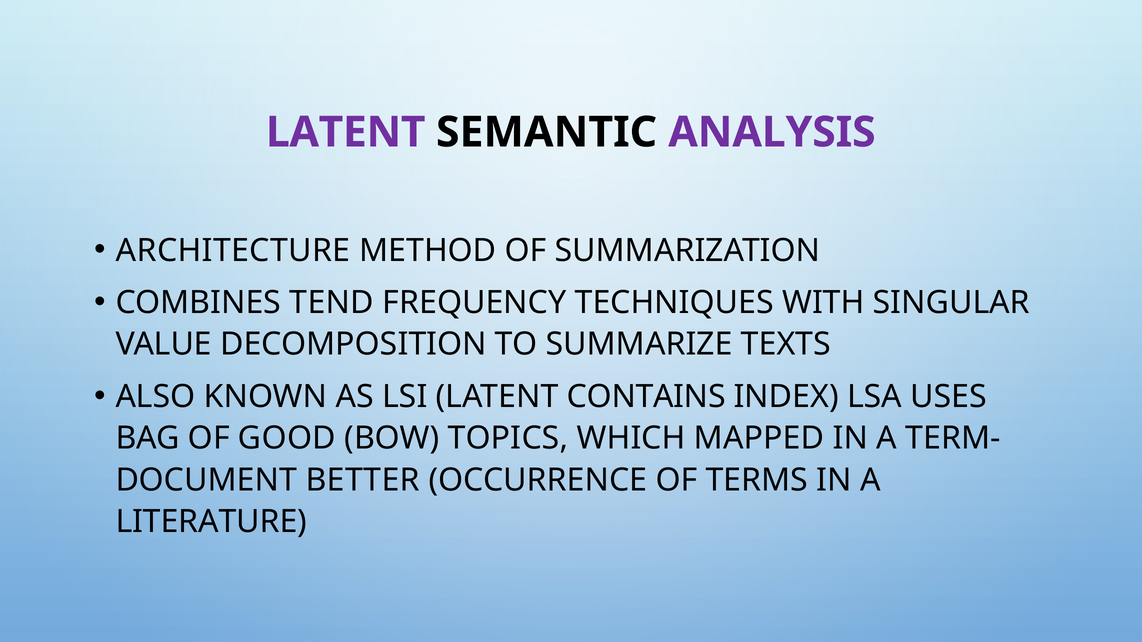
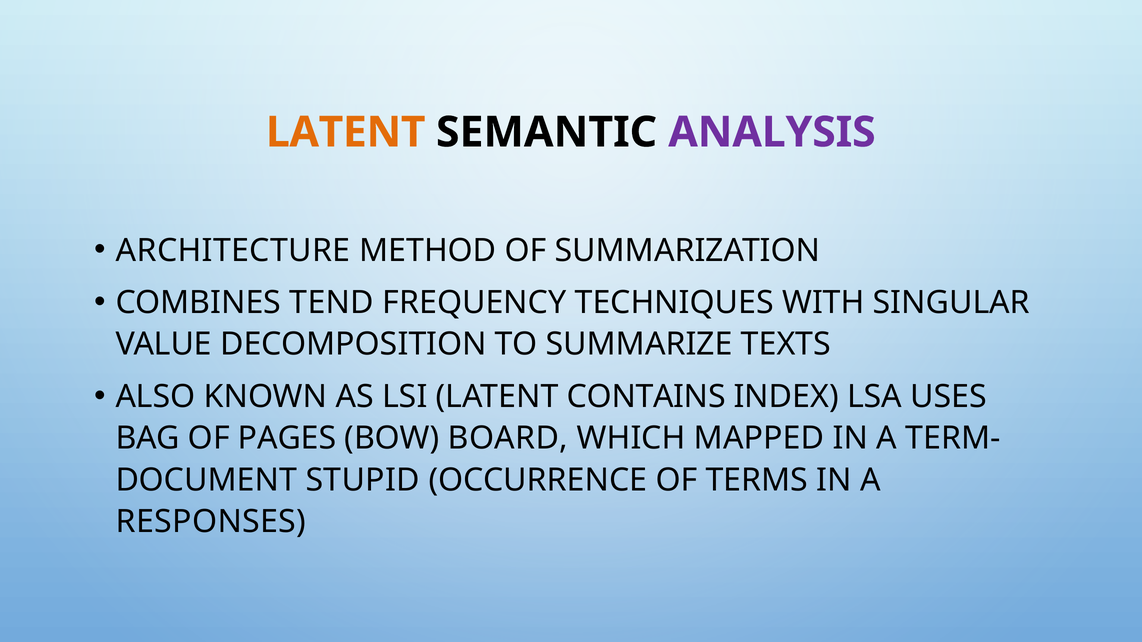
LATENT at (346, 132) colour: purple -> orange
GOOD: GOOD -> PAGES
TOPICS: TOPICS -> BOARD
BETTER: BETTER -> STUPID
LITERATURE: LITERATURE -> RESPONSES
